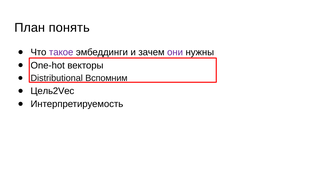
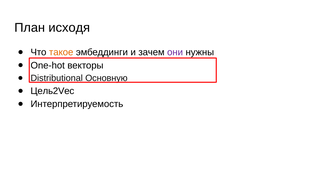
понять: понять -> исходя
такое colour: purple -> orange
Вспомним: Вспомним -> Основную
